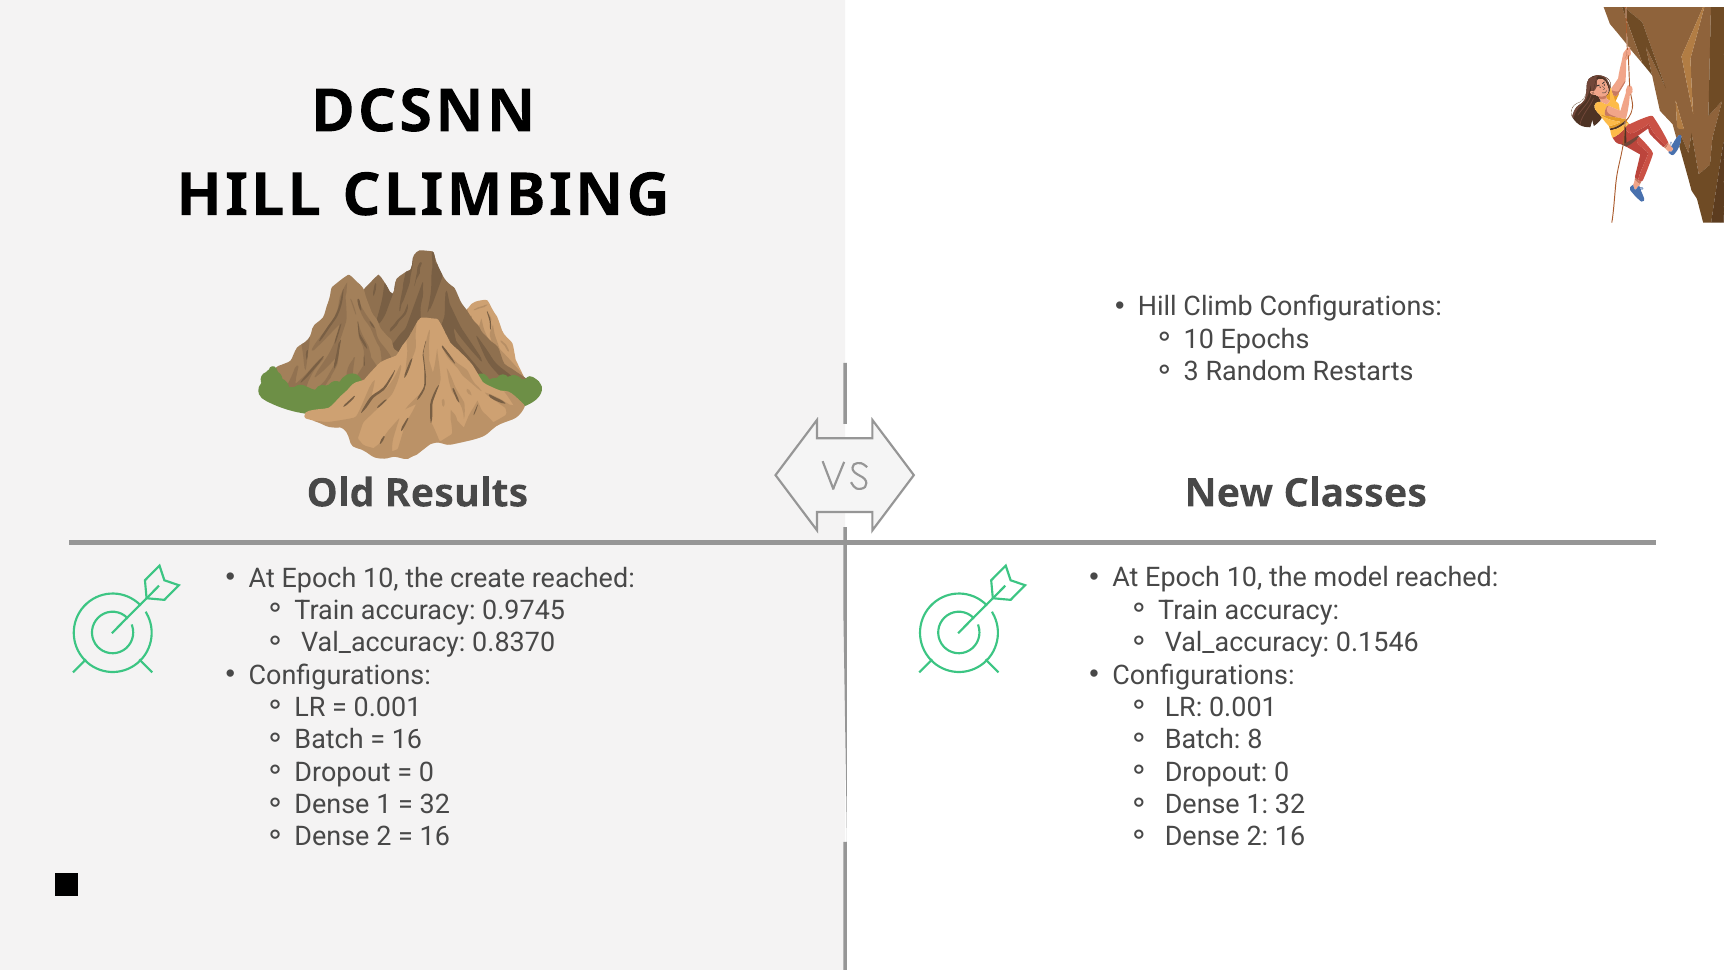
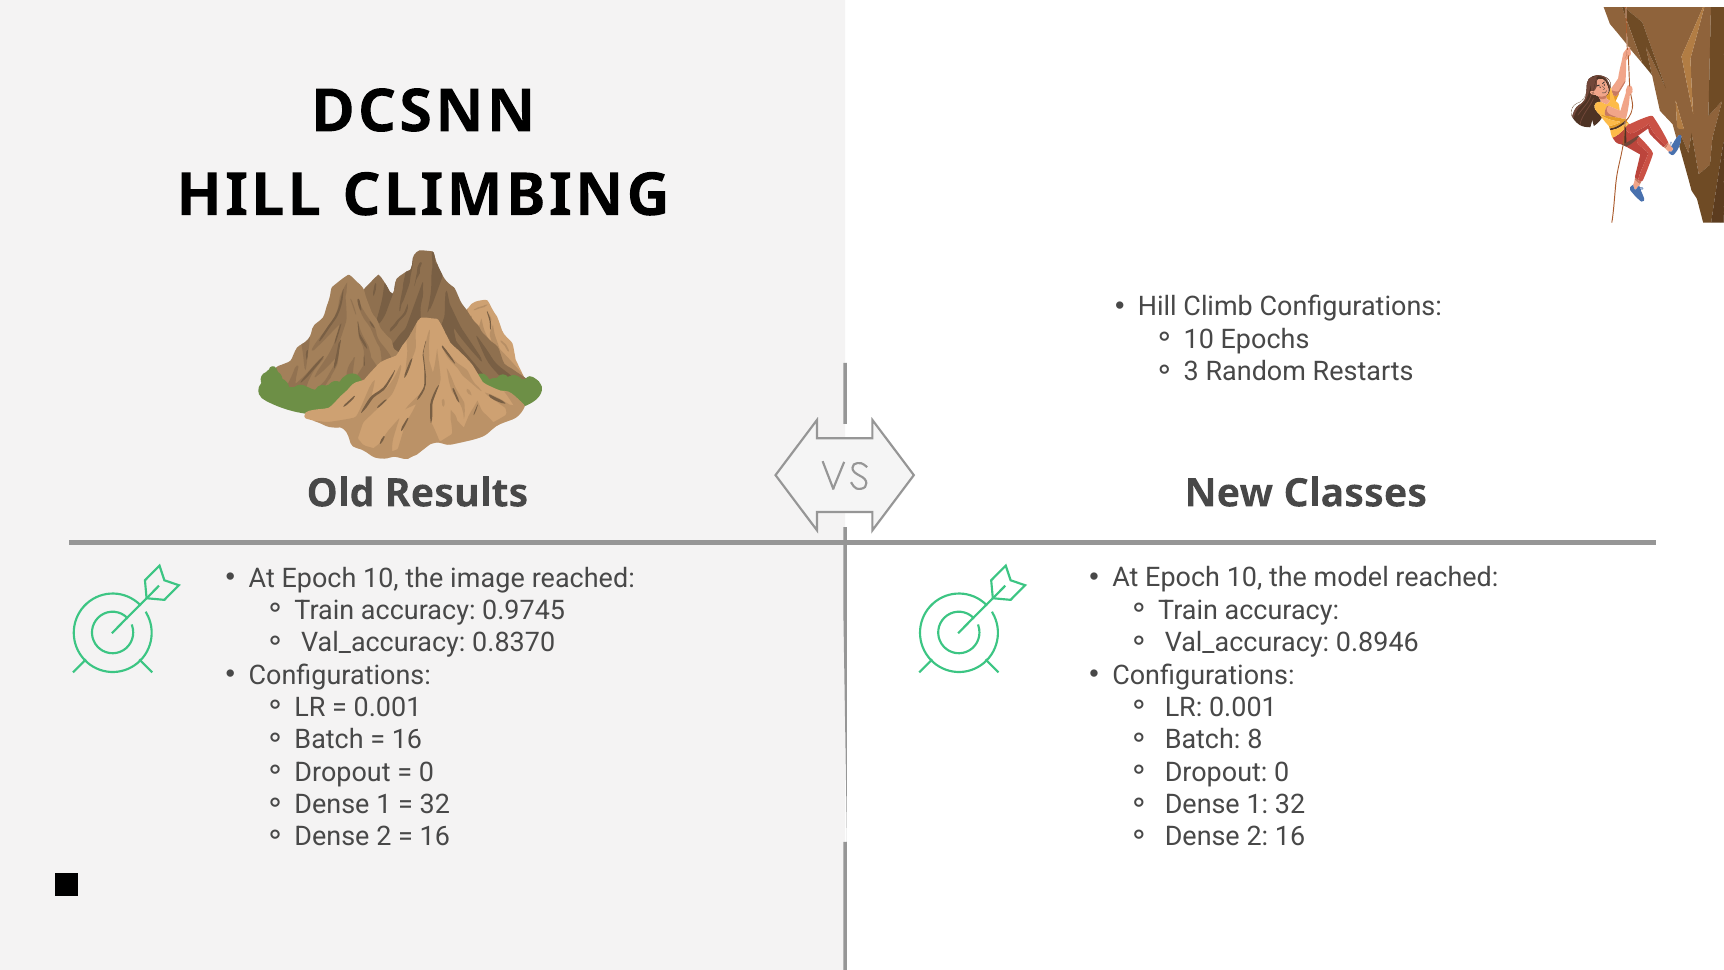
create: create -> image
0.1546: 0.1546 -> 0.8946
